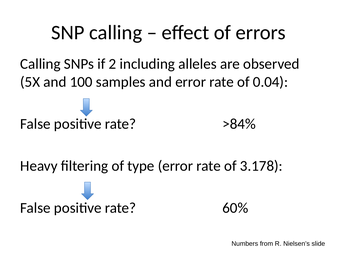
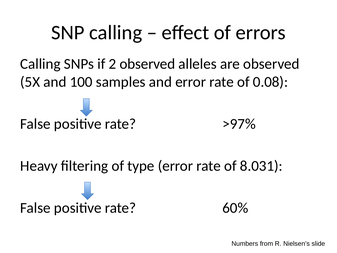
2 including: including -> observed
0.04: 0.04 -> 0.08
>84%: >84% -> >97%
3.178: 3.178 -> 8.031
